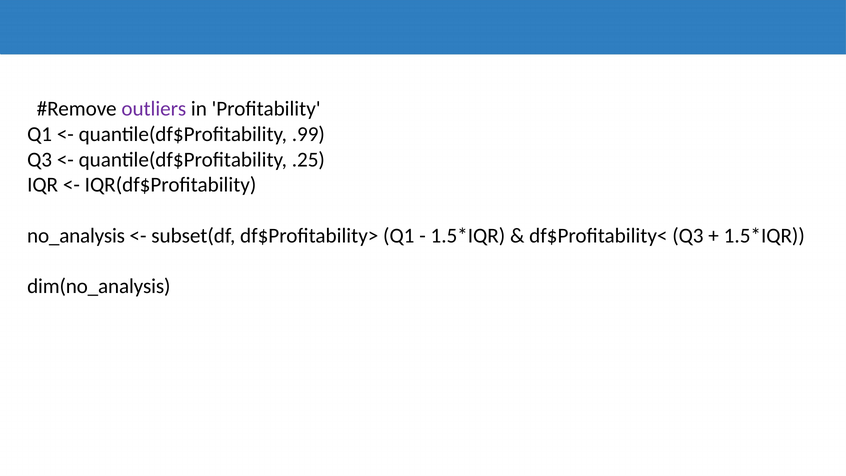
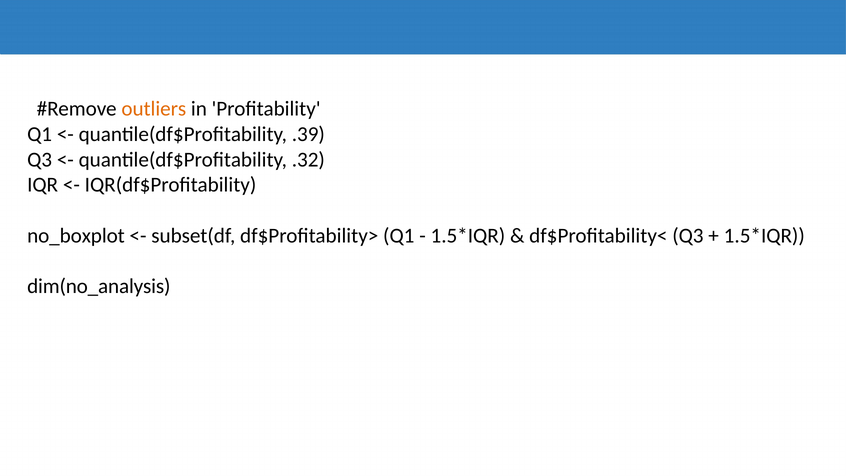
outliers colour: purple -> orange
.99: .99 -> .39
.25: .25 -> .32
no_analysis: no_analysis -> no_boxplot
